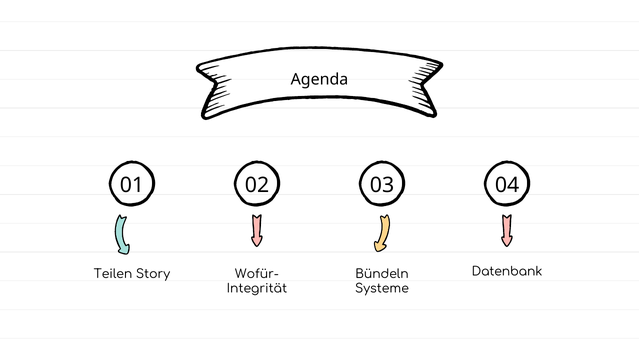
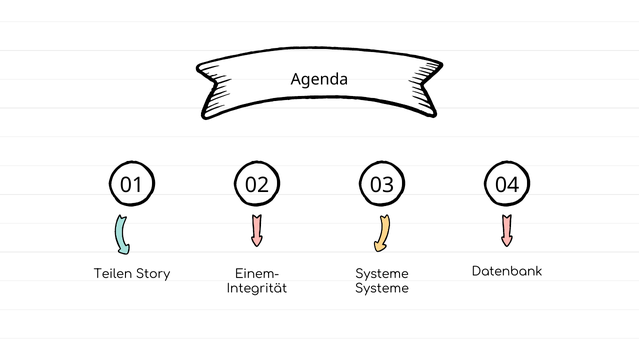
Wofür-: Wofür- -> Einem-
Bündeln at (382, 274): Bündeln -> Systeme
